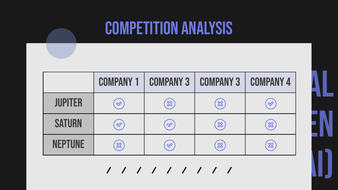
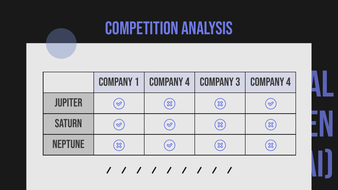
1 COMPANY 3: 3 -> 4
